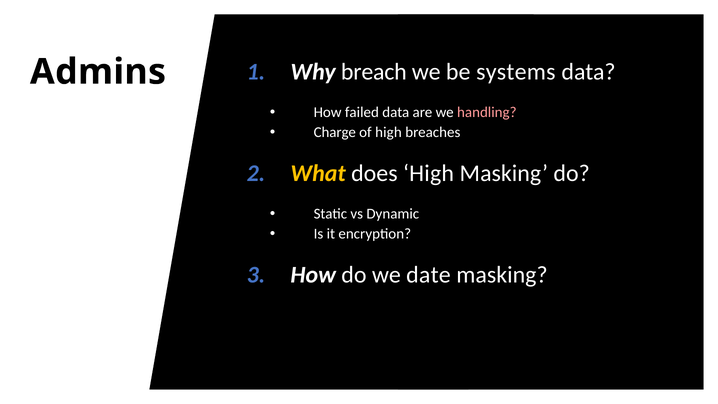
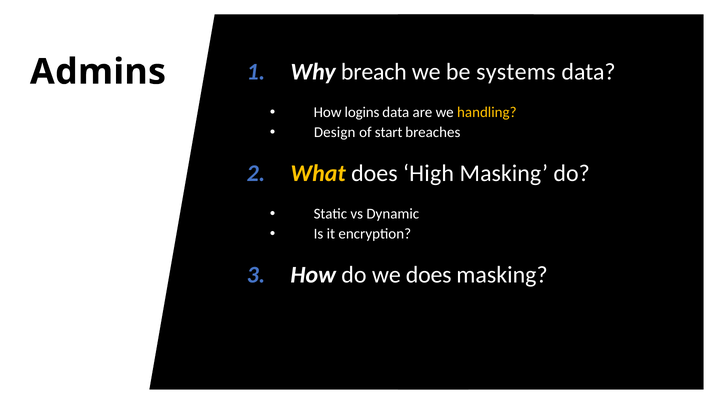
failed: failed -> logins
handling colour: pink -> yellow
Charge: Charge -> Design
of high: high -> start
we date: date -> does
